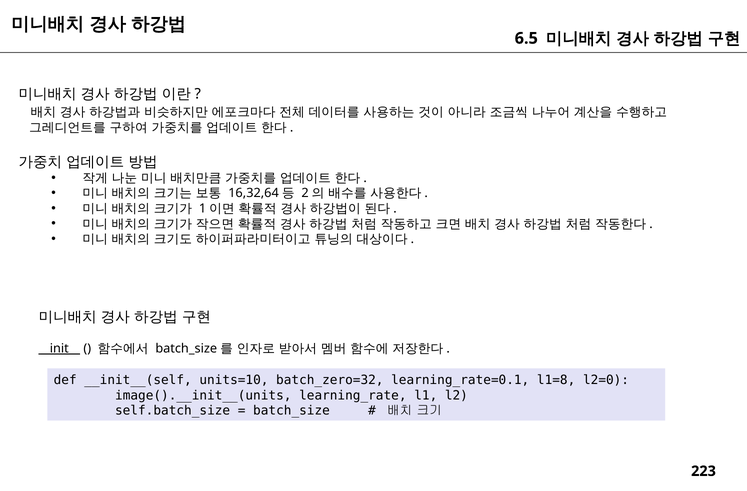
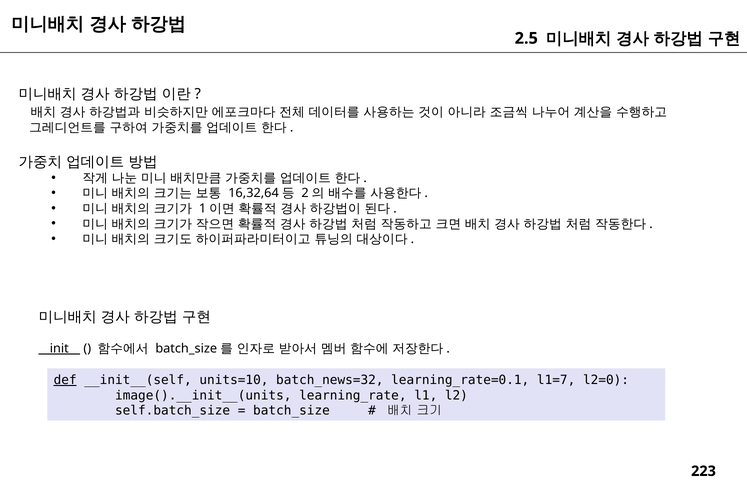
6.5: 6.5 -> 2.5
def underline: none -> present
batch_zero=32: batch_zero=32 -> batch_news=32
l1=8: l1=8 -> l1=7
